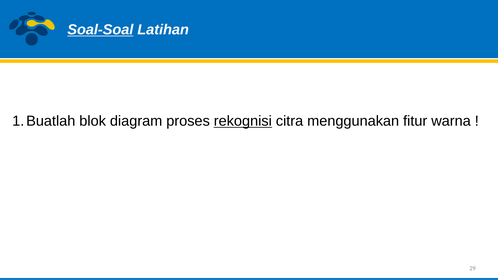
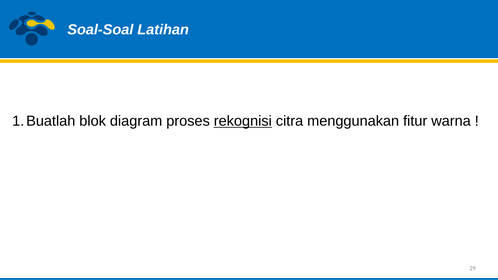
Soal-Soal underline: present -> none
